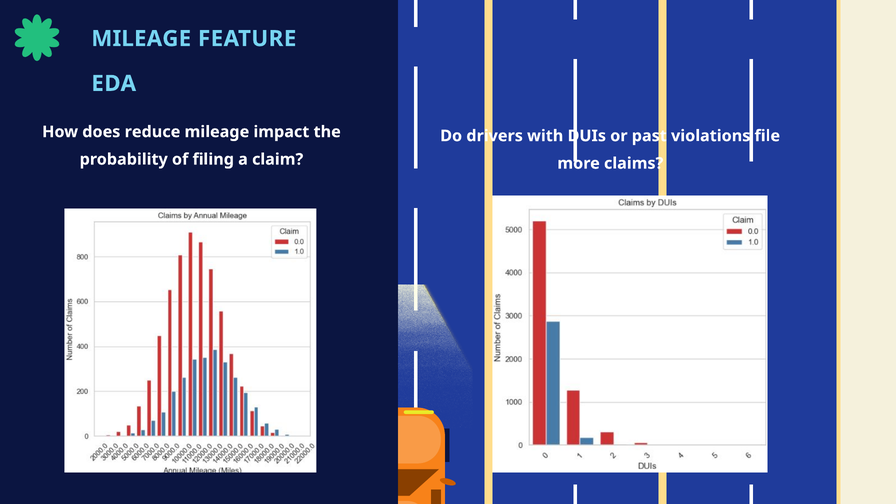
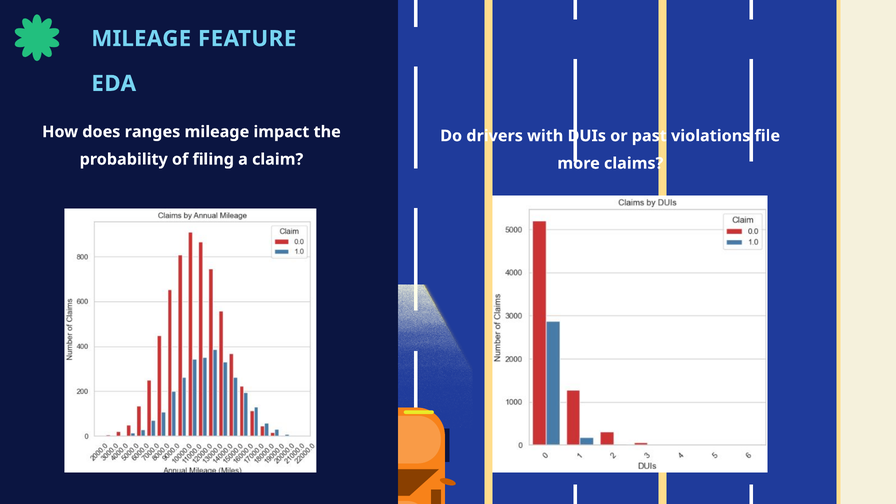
reduce: reduce -> ranges
